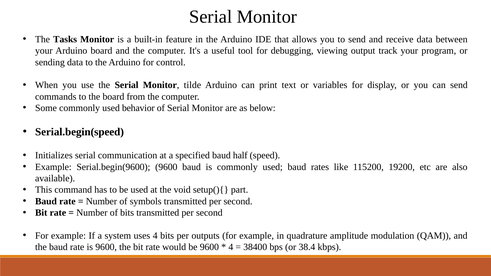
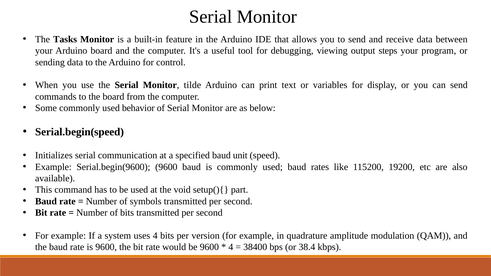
track: track -> steps
half: half -> unit
outputs: outputs -> version
